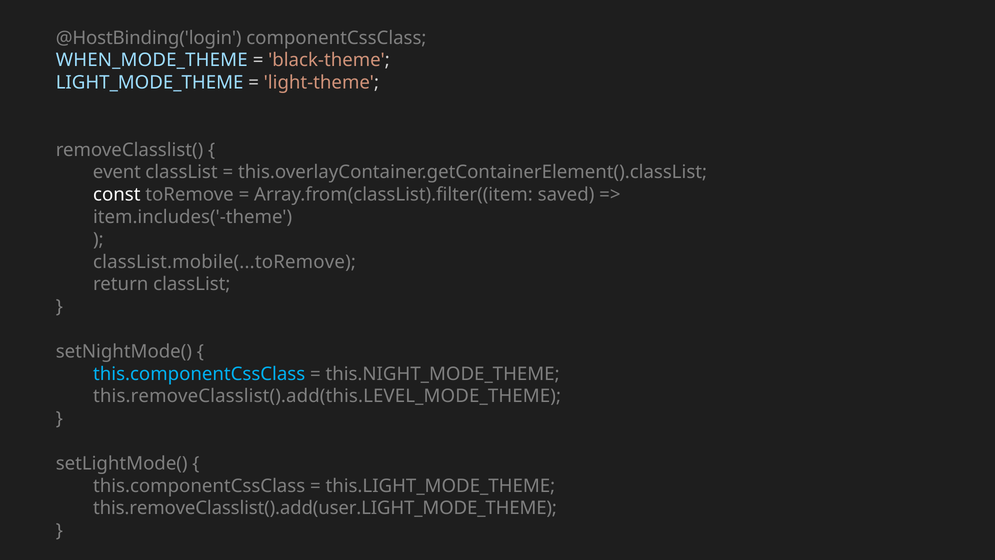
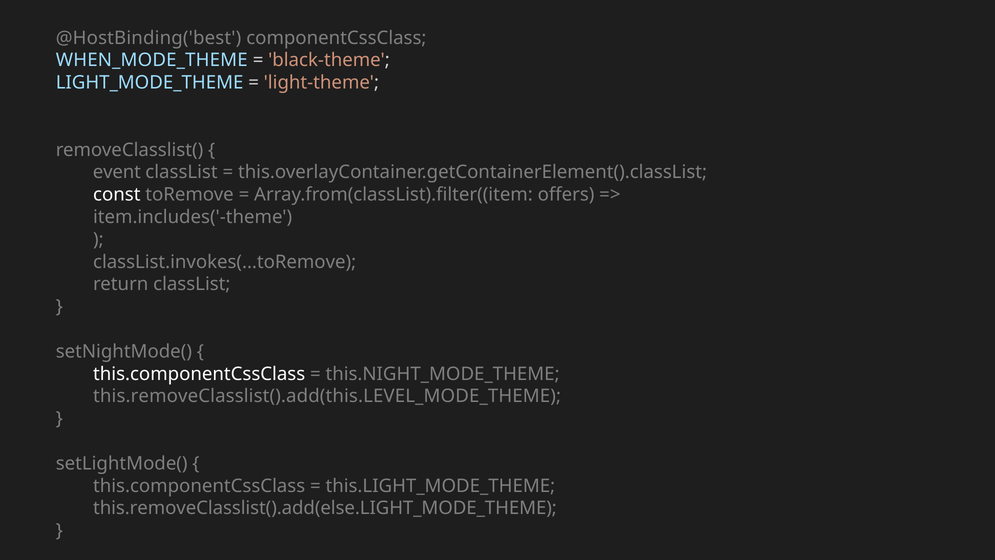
@HostBinding('login: @HostBinding('login -> @HostBinding('best
saved: saved -> offers
classList.mobile(...toRemove: classList.mobile(...toRemove -> classList.invokes(...toRemove
this.componentCssClass at (199, 374) colour: light blue -> white
this.removeClasslist().add(user.LIGHT_MODE_THEME: this.removeClasslist().add(user.LIGHT_MODE_THEME -> this.removeClasslist().add(else.LIGHT_MODE_THEME
